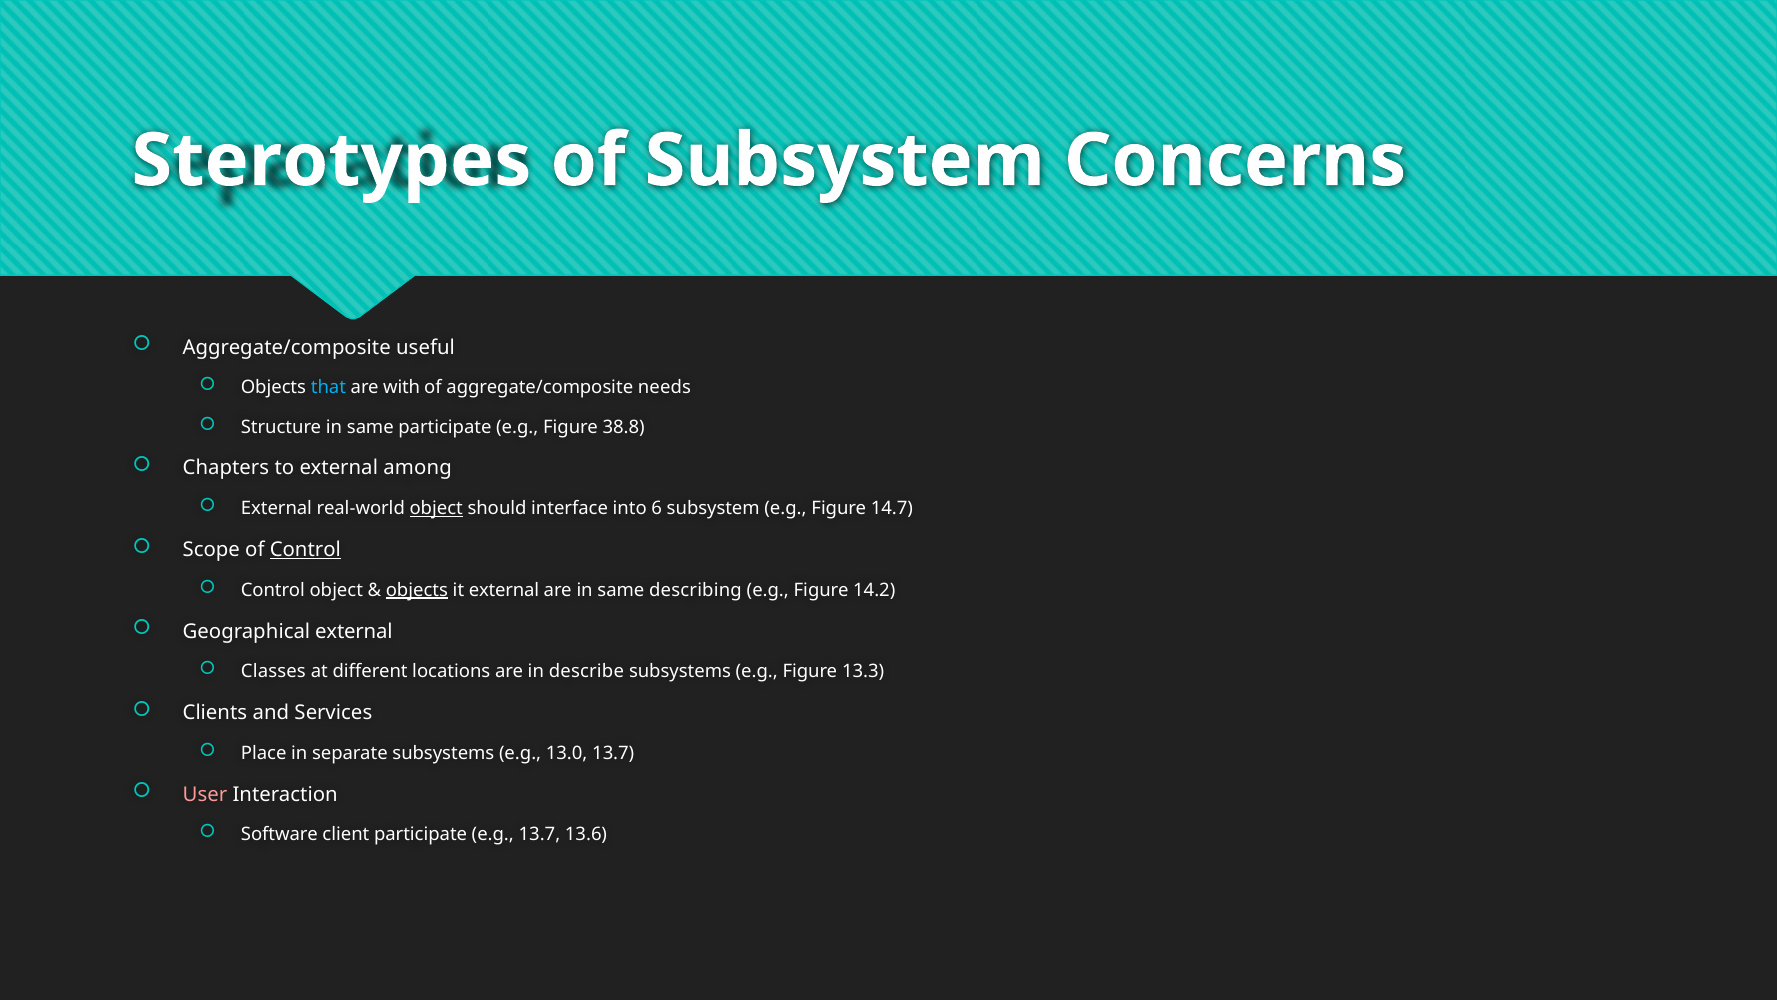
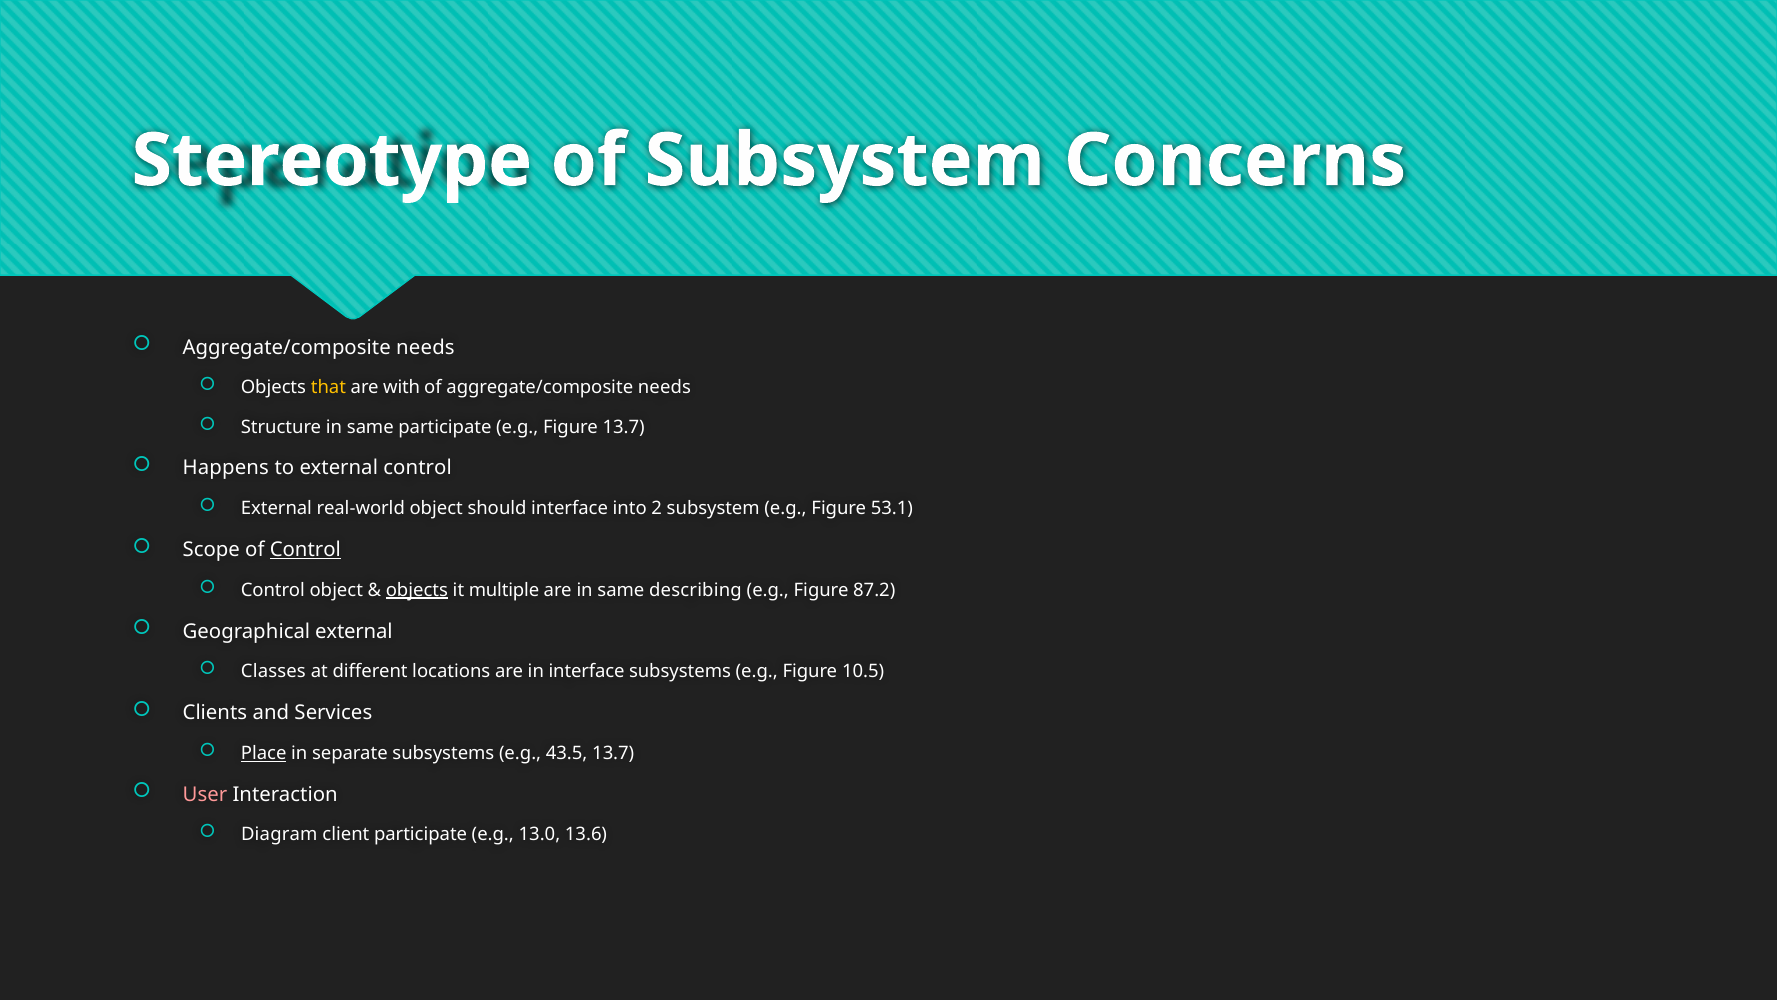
Sterotypes: Sterotypes -> Stereotype
useful at (426, 347): useful -> needs
that colour: light blue -> yellow
Figure 38.8: 38.8 -> 13.7
Chapters: Chapters -> Happens
external among: among -> control
object at (436, 508) underline: present -> none
6: 6 -> 2
14.7: 14.7 -> 53.1
it external: external -> multiple
14.2: 14.2 -> 87.2
in describe: describe -> interface
13.3: 13.3 -> 10.5
Place underline: none -> present
13.0: 13.0 -> 43.5
Software: Software -> Diagram
e.g 13.7: 13.7 -> 13.0
